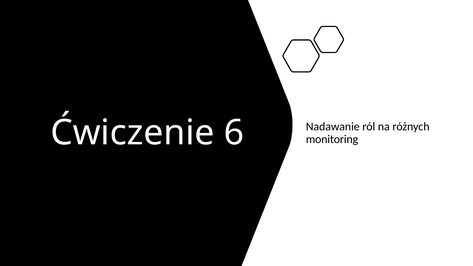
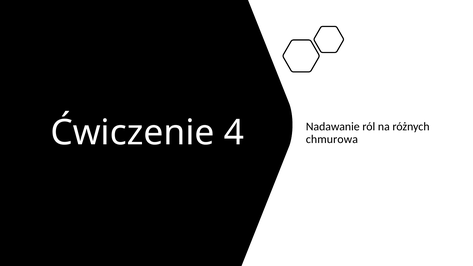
6: 6 -> 4
monitoring: monitoring -> chmurowa
